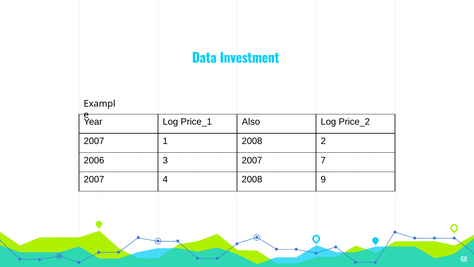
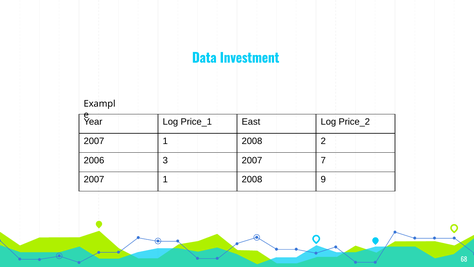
Also: Also -> East
4 at (165, 179): 4 -> 1
